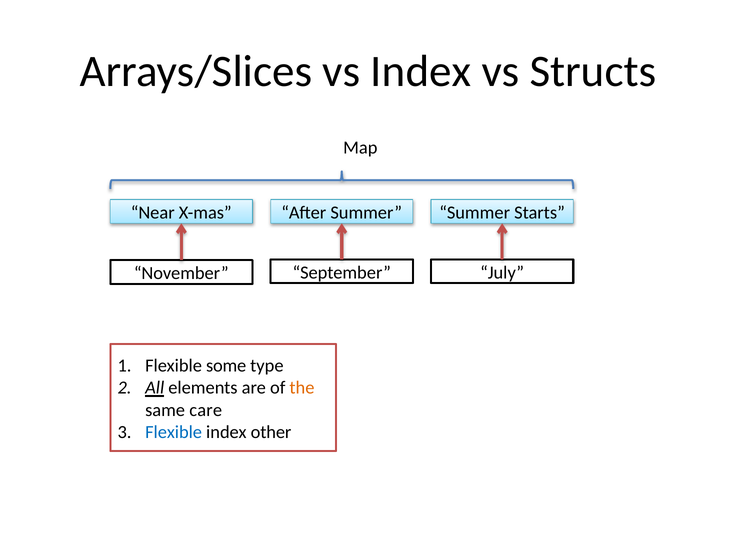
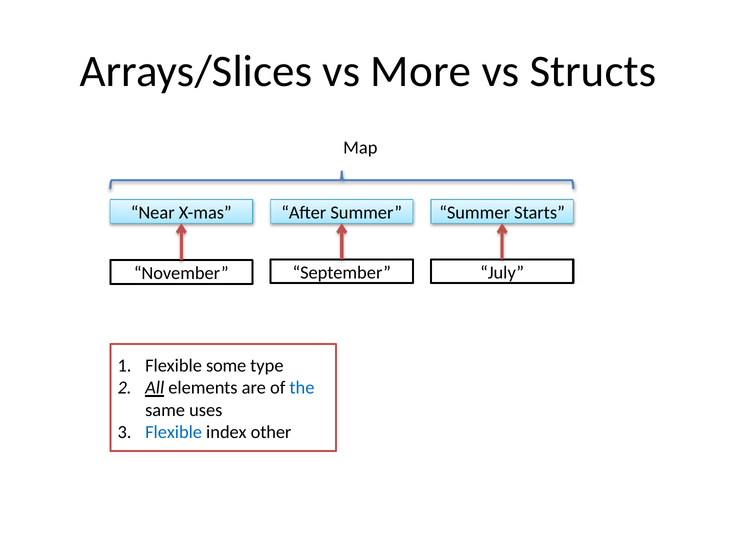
vs Index: Index -> More
the colour: orange -> blue
care: care -> uses
